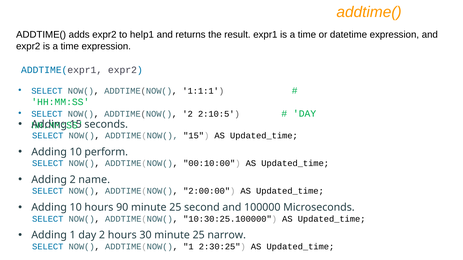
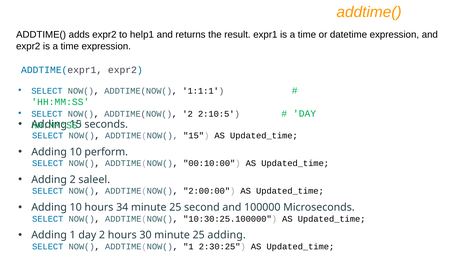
name: name -> saleel
90: 90 -> 34
25 narrow: narrow -> adding
